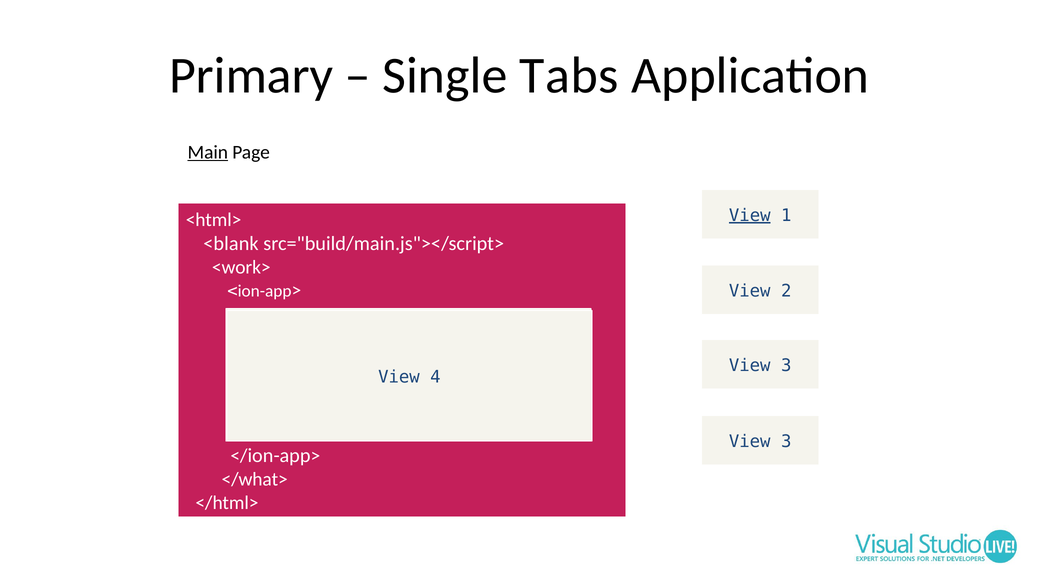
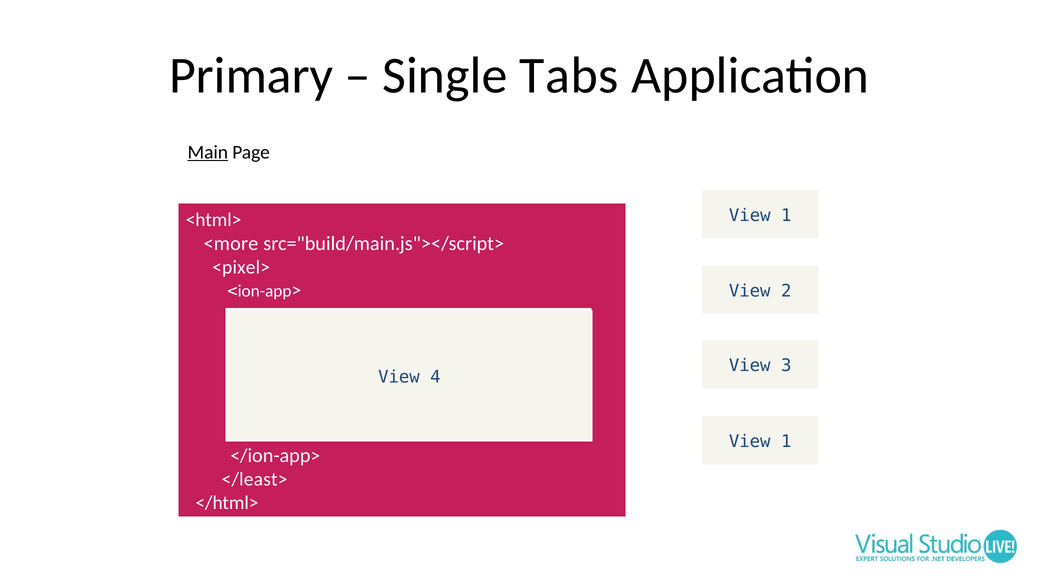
View at (750, 215) underline: present -> none
<blank: <blank -> <more
<work>: <work> -> <pixel>
3 at (786, 442): 3 -> 1
</what>: </what> -> </least>
